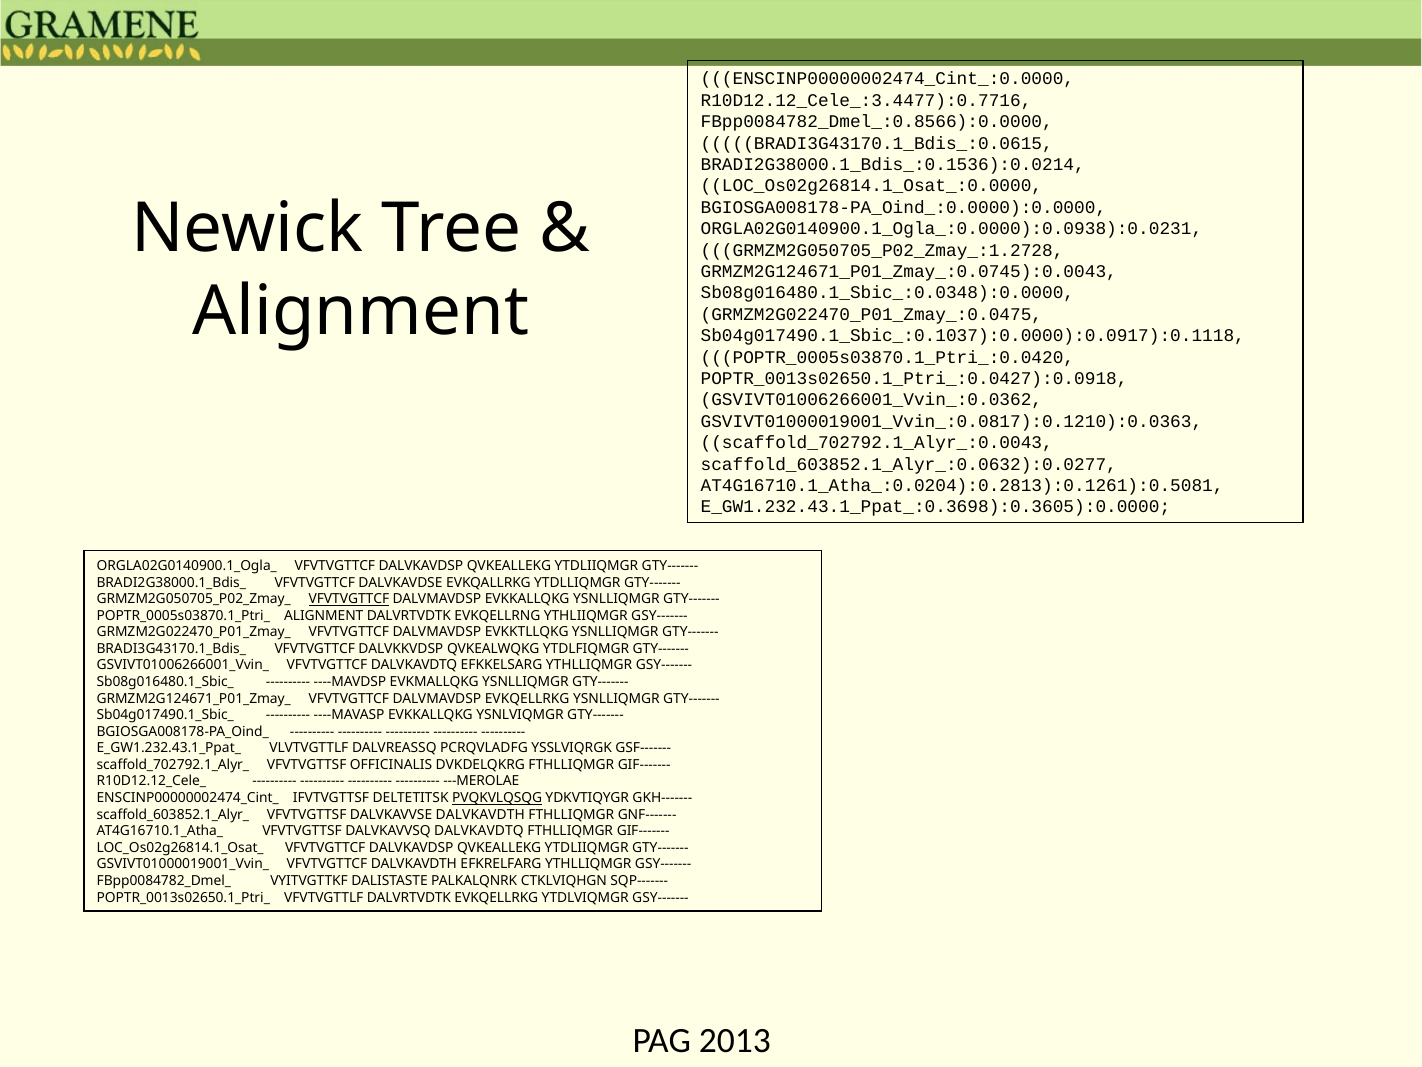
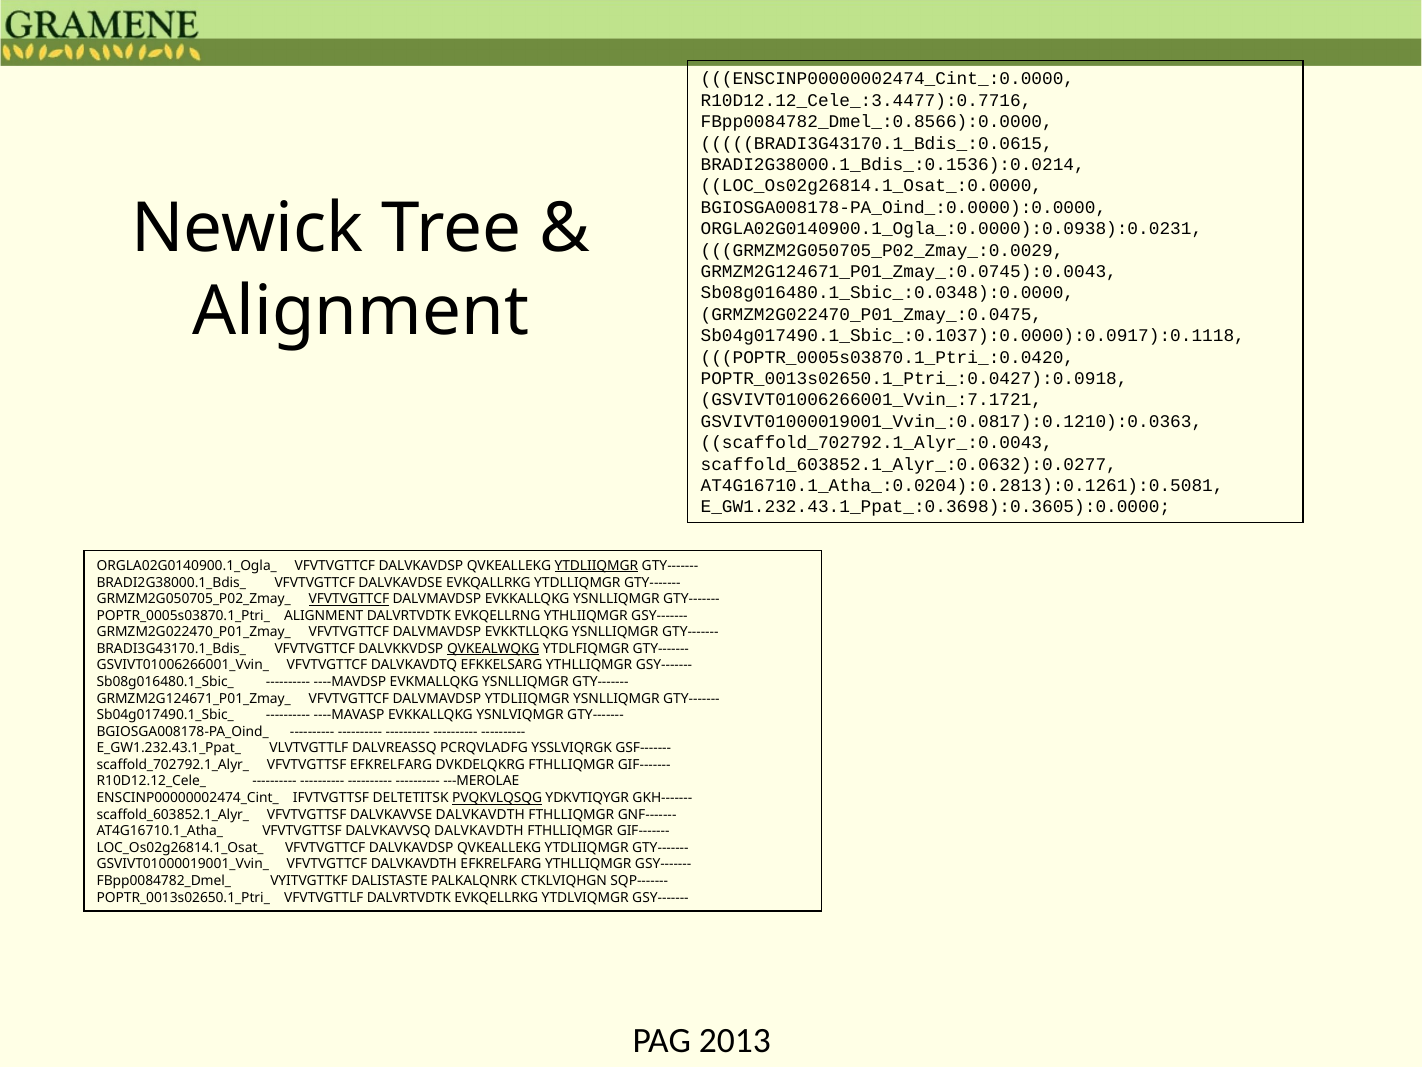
GRMZM2G050705_P02_Zmay_:1.2728: GRMZM2G050705_P02_Zmay_:1.2728 -> GRMZM2G050705_P02_Zmay_:0.0029
GSVIVT01006266001_Vvin_:0.0362: GSVIVT01006266001_Vvin_:0.0362 -> GSVIVT01006266001_Vvin_:7.1721
YTDLIIQMGR at (596, 566) underline: none -> present
QVKEALWQKG underline: none -> present
DALVMAVDSP EVKQELLRKG: EVKQELLRKG -> YTDLIIQMGR
VFVTVGTTSF OFFICINALIS: OFFICINALIS -> EFKRELFARG
DALVKAVVSQ DALVKAVDTQ: DALVKAVDTQ -> DALVKAVDTH
